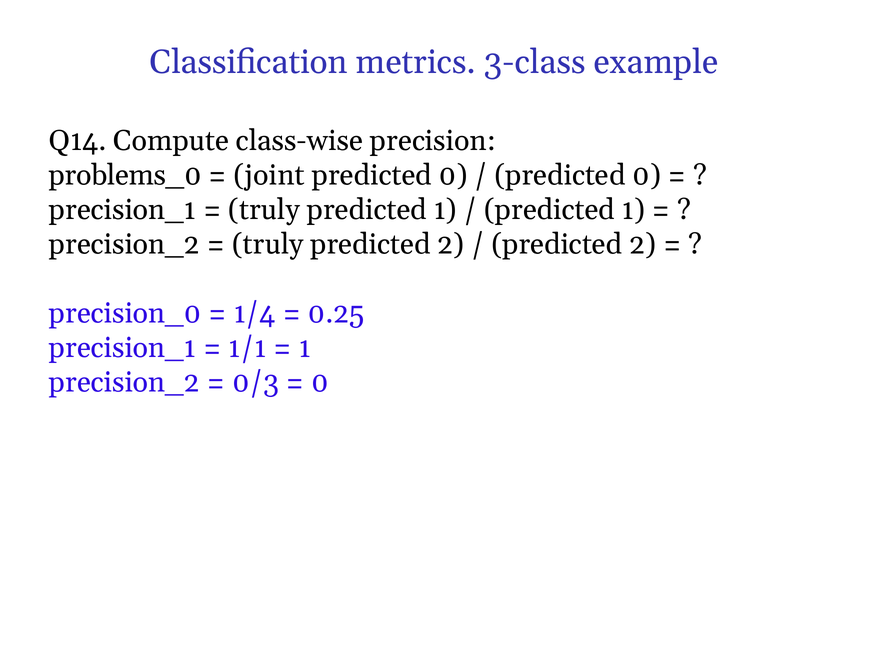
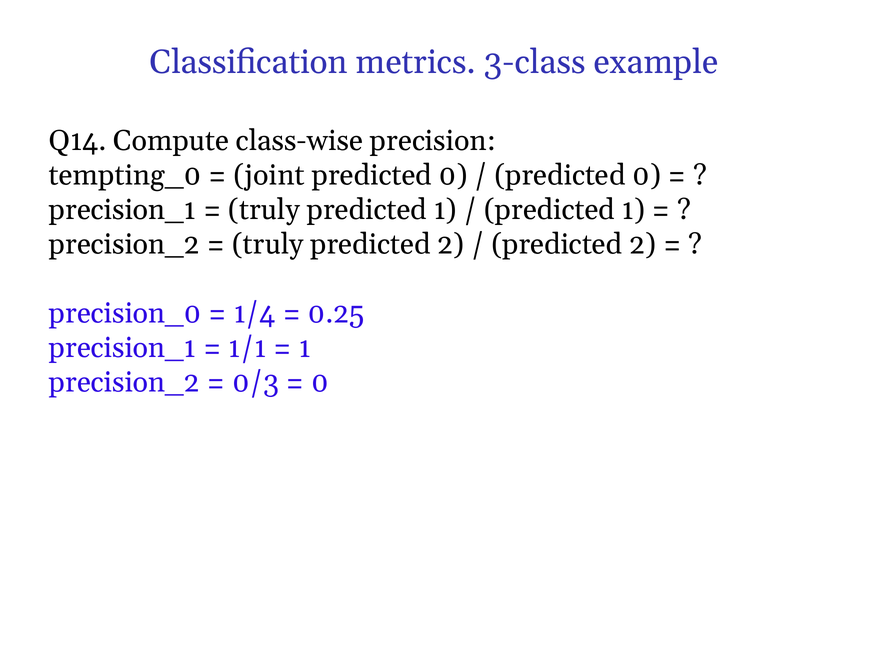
problems_0: problems_0 -> tempting_0
